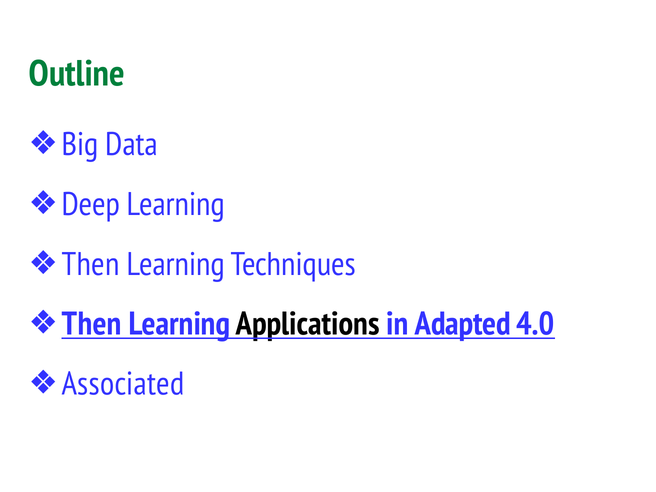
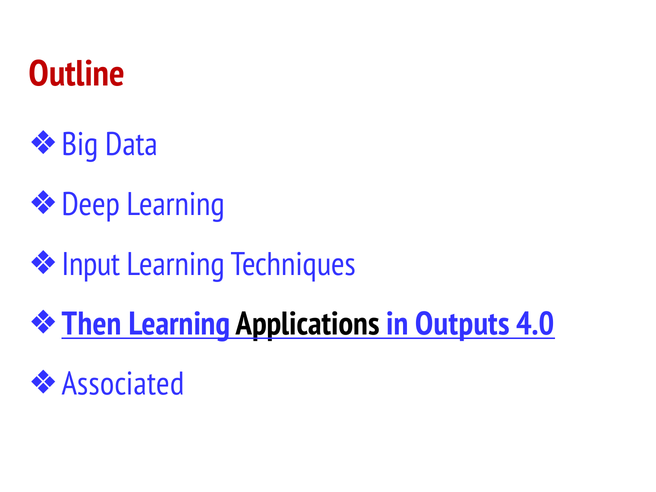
Outline colour: green -> red
Then at (91, 264): Then -> Input
Adapted: Adapted -> Outputs
